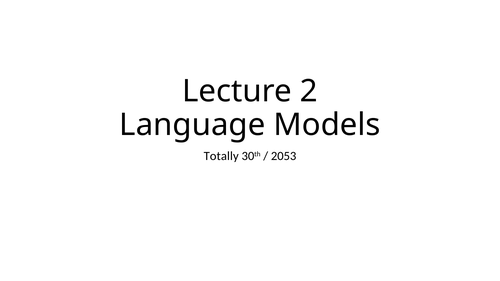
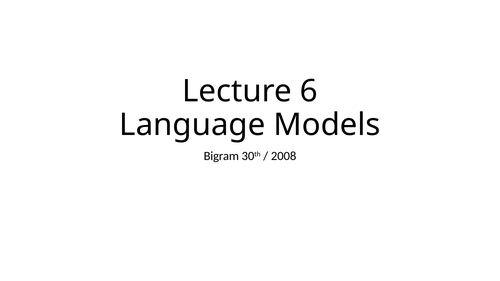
2: 2 -> 6
Totally: Totally -> Bigram
2053: 2053 -> 2008
